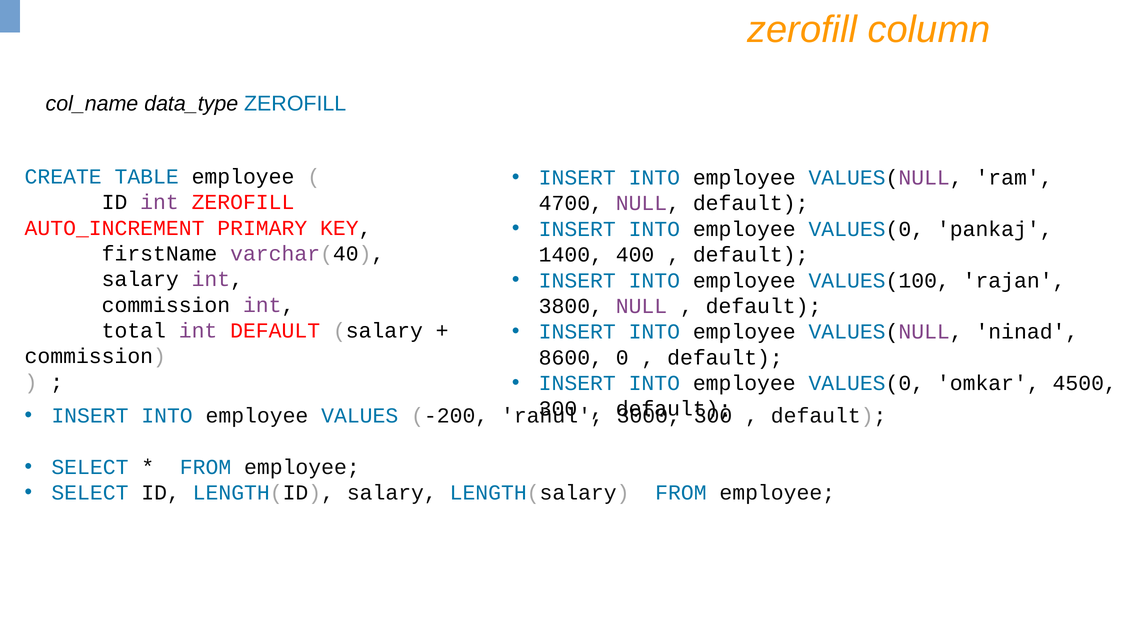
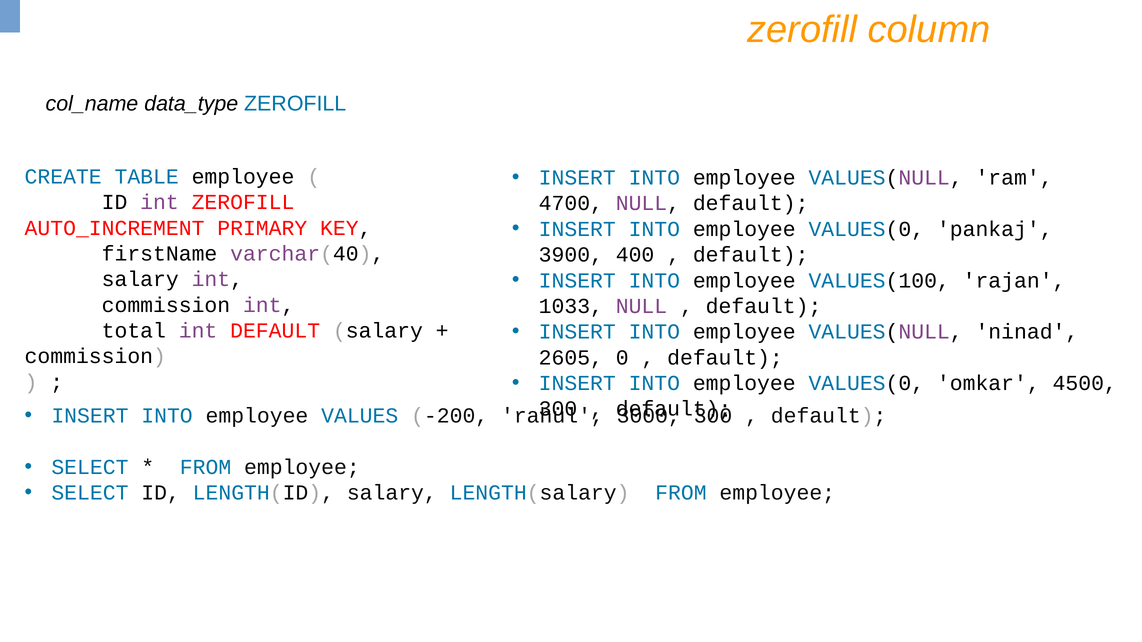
1400: 1400 -> 3900
3800: 3800 -> 1033
8600: 8600 -> 2605
